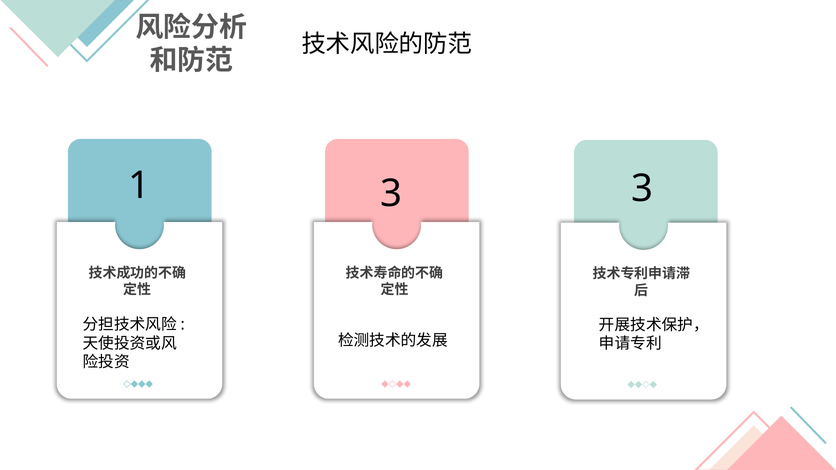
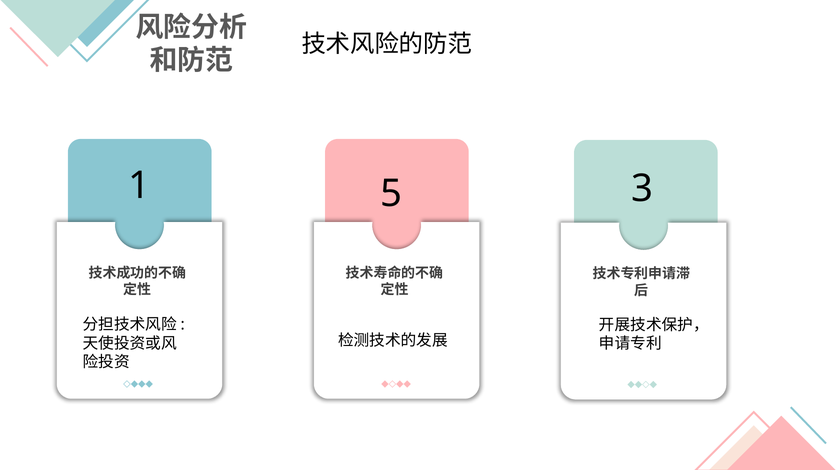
1 3: 3 -> 5
